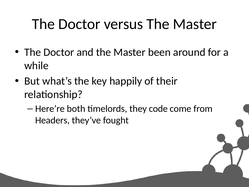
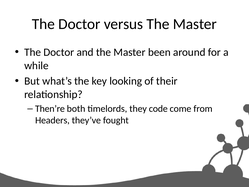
happily: happily -> looking
Here’re: Here’re -> Then’re
